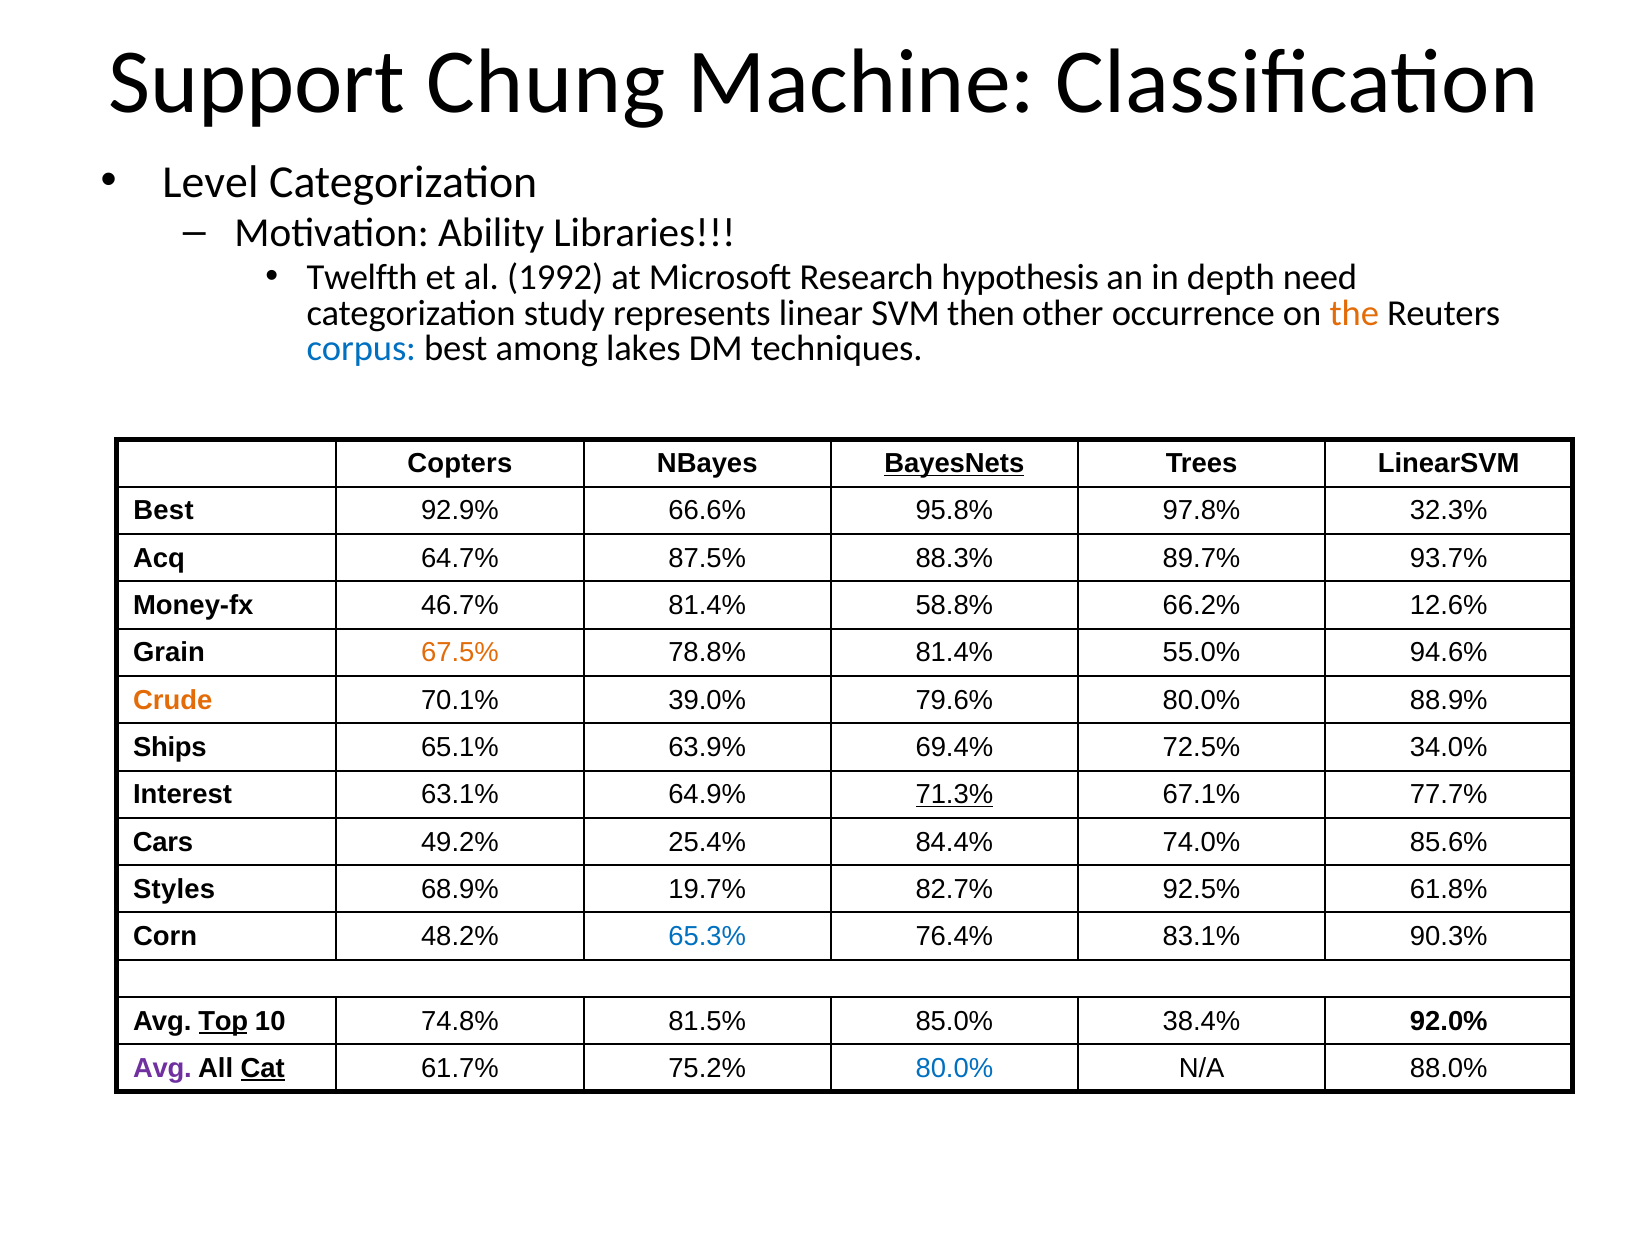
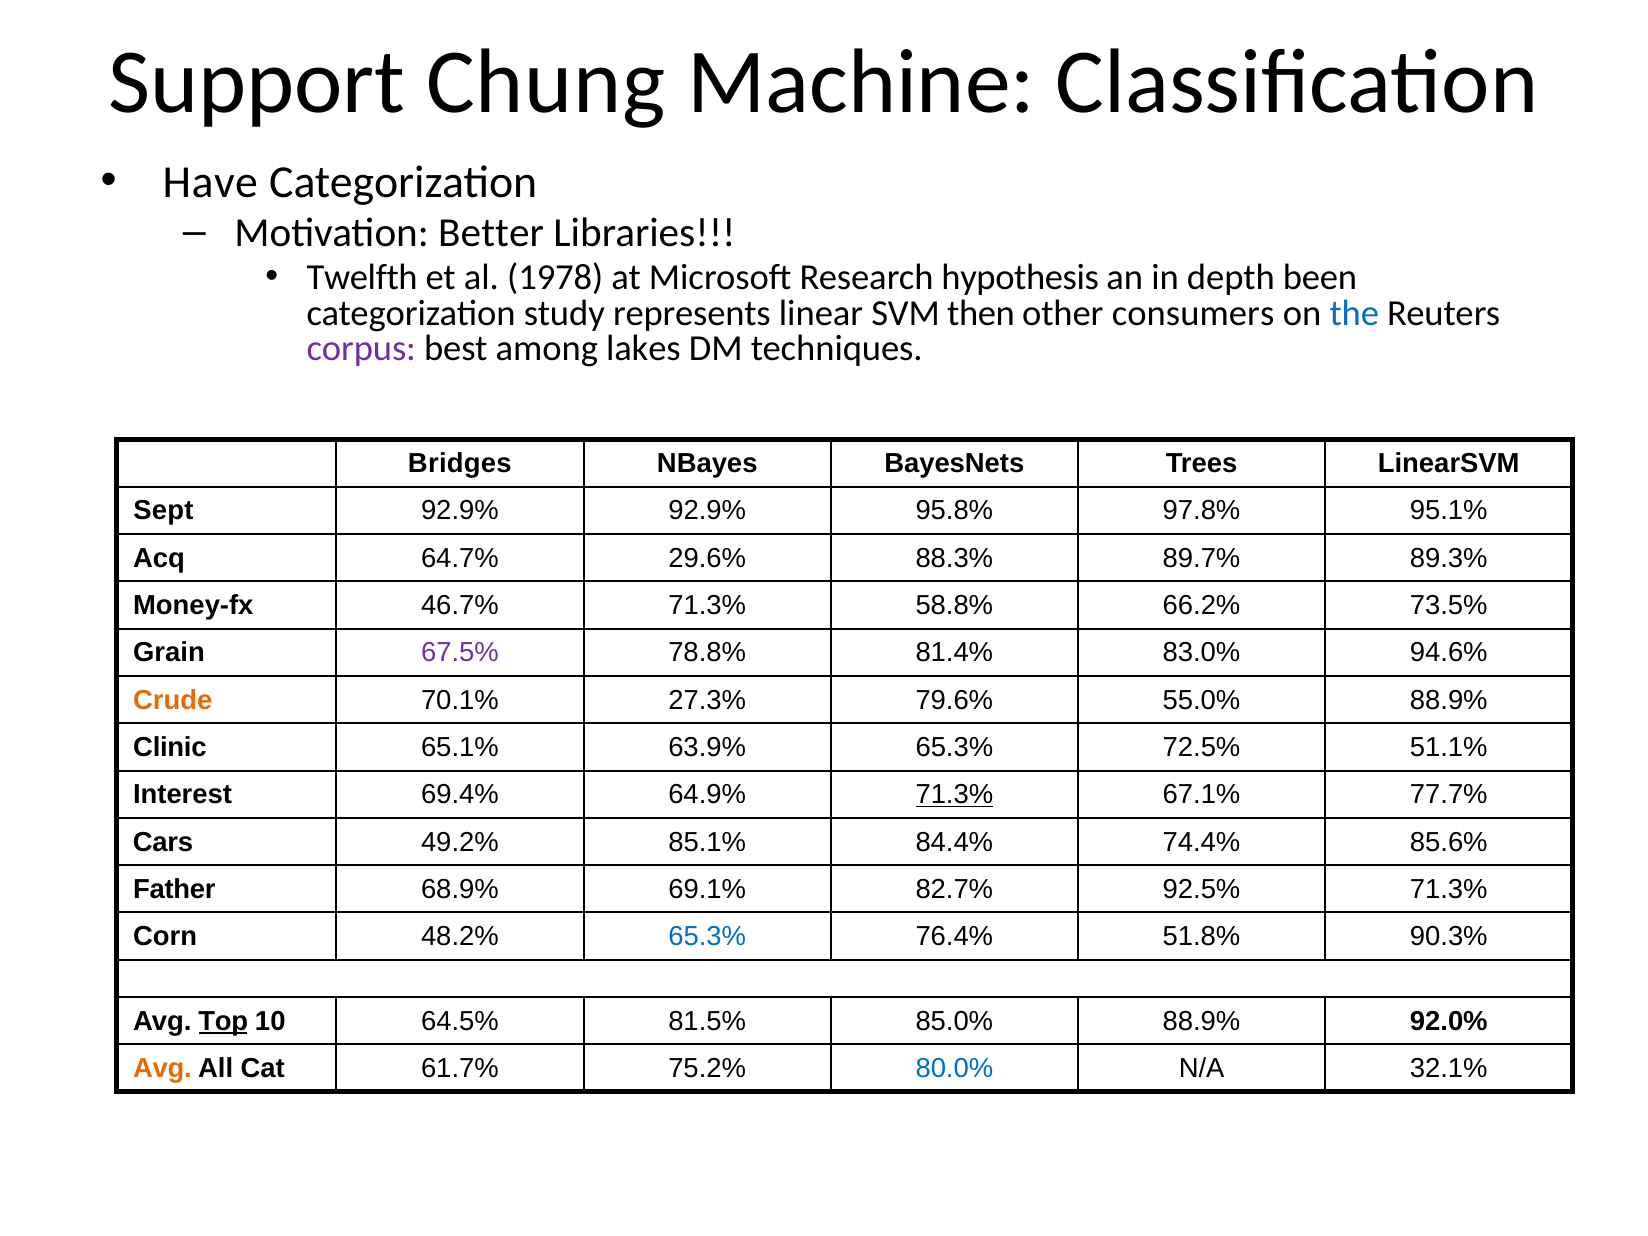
Level: Level -> Have
Ability: Ability -> Better
1992: 1992 -> 1978
need: need -> been
occurrence: occurrence -> consumers
the colour: orange -> blue
corpus colour: blue -> purple
Copters: Copters -> Bridges
BayesNets underline: present -> none
Best at (164, 511): Best -> Sept
92.9% 66.6%: 66.6% -> 92.9%
32.3%: 32.3% -> 95.1%
87.5%: 87.5% -> 29.6%
93.7%: 93.7% -> 89.3%
46.7% 81.4%: 81.4% -> 71.3%
12.6%: 12.6% -> 73.5%
67.5% colour: orange -> purple
55.0%: 55.0% -> 83.0%
39.0%: 39.0% -> 27.3%
79.6% 80.0%: 80.0% -> 55.0%
Ships: Ships -> Clinic
63.9% 69.4%: 69.4% -> 65.3%
34.0%: 34.0% -> 51.1%
63.1%: 63.1% -> 69.4%
25.4%: 25.4% -> 85.1%
74.0%: 74.0% -> 74.4%
Styles: Styles -> Father
19.7%: 19.7% -> 69.1%
92.5% 61.8%: 61.8% -> 71.3%
83.1%: 83.1% -> 51.8%
74.8%: 74.8% -> 64.5%
85.0% 38.4%: 38.4% -> 88.9%
Avg at (163, 1068) colour: purple -> orange
Cat underline: present -> none
88.0%: 88.0% -> 32.1%
